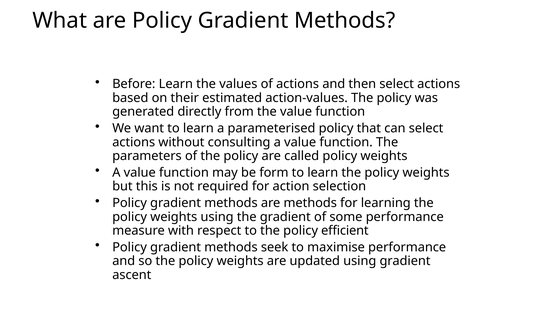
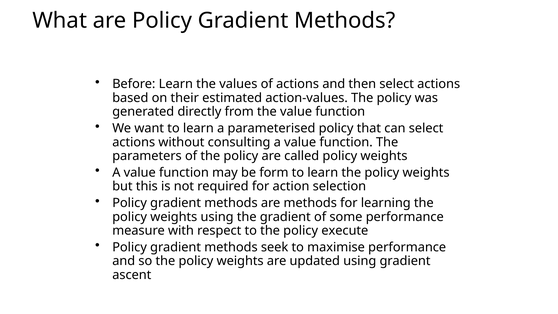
efficient: efficient -> execute
